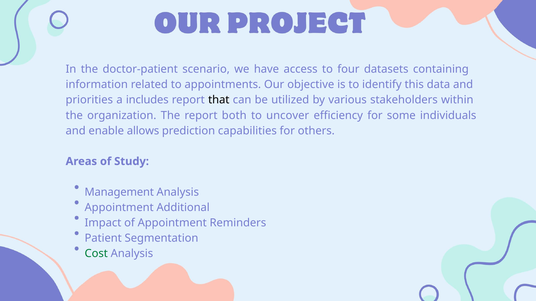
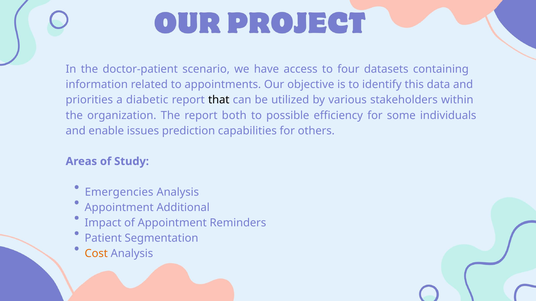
includes: includes -> diabetic
uncover: uncover -> possible
allows: allows -> issues
Management: Management -> Emergencies
Cost colour: green -> orange
